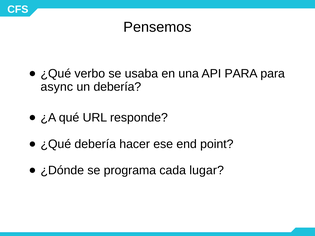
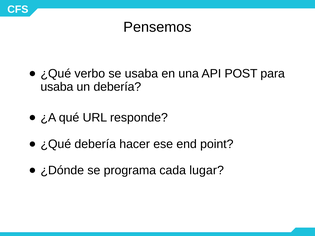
API PARA: PARA -> POST
async at (57, 87): async -> usaba
